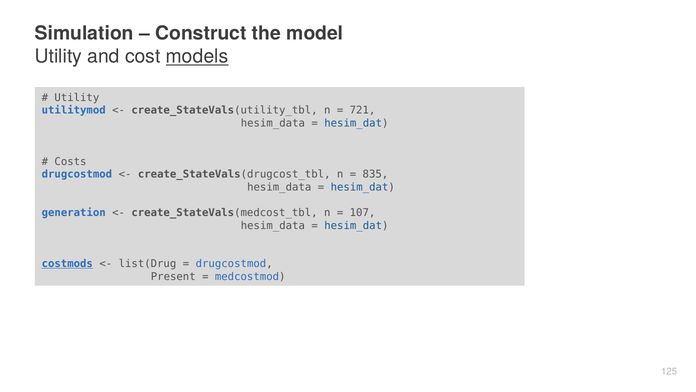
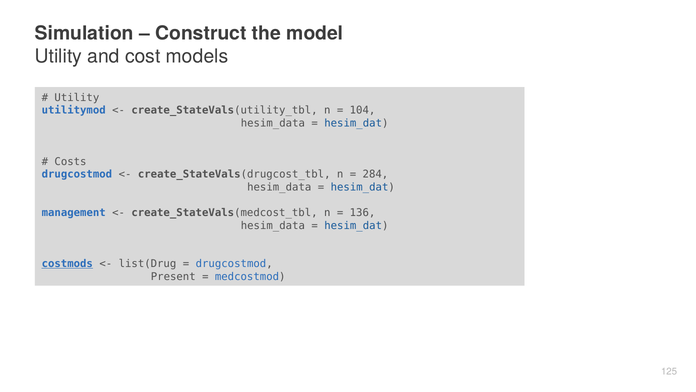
models underline: present -> none
721: 721 -> 104
835: 835 -> 284
generation: generation -> management
107: 107 -> 136
